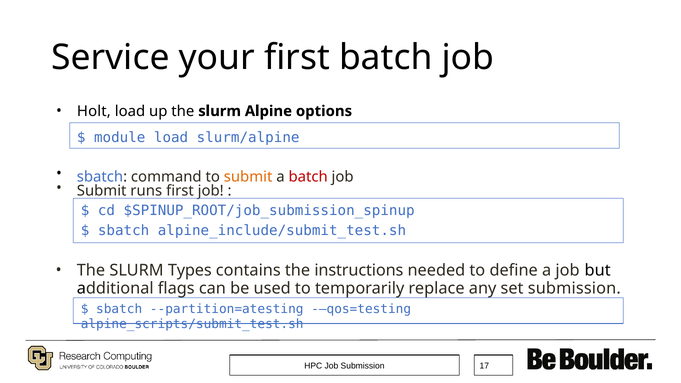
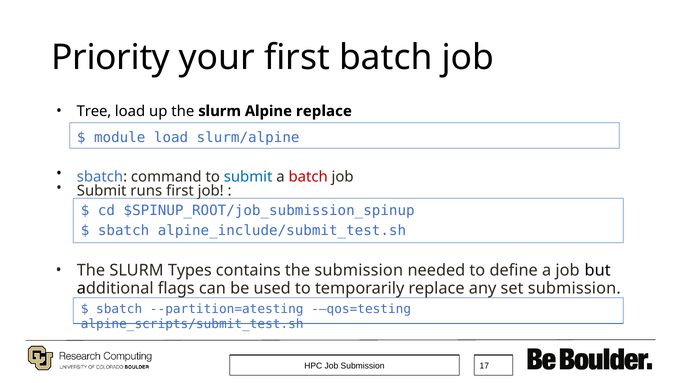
Service: Service -> Priority
Holt: Holt -> Tree
Alpine options: options -> replace
submit at (248, 177) colour: orange -> blue
the instructions: instructions -> submission
